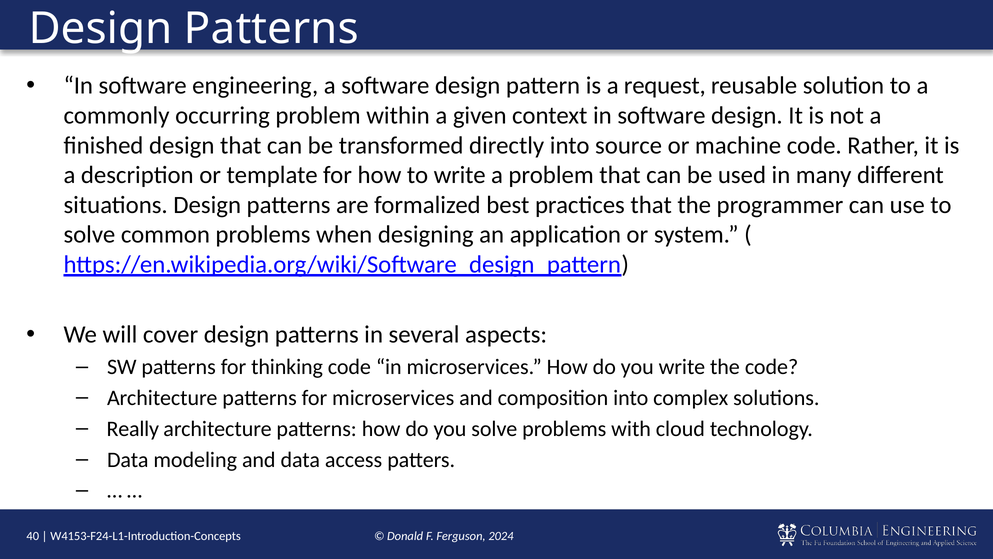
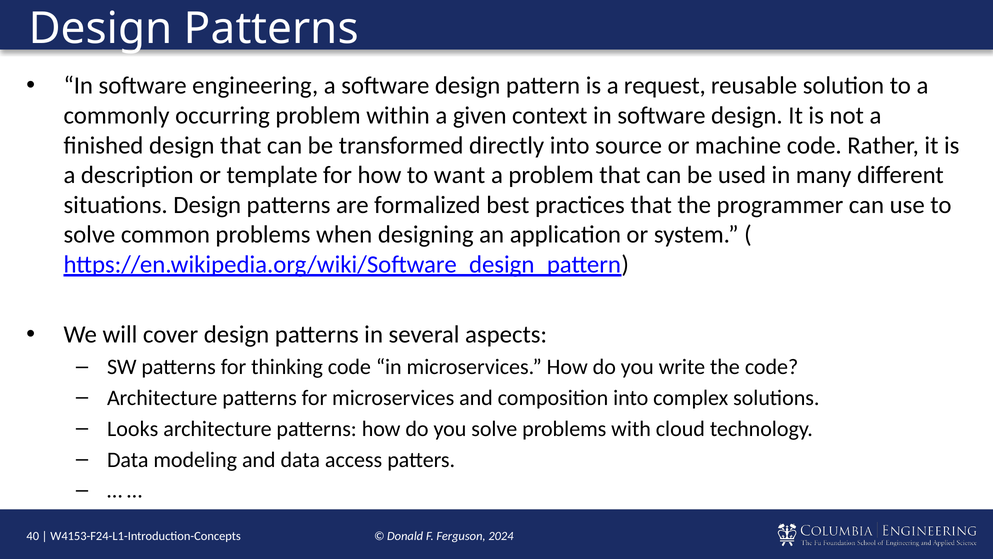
to write: write -> want
Really: Really -> Looks
